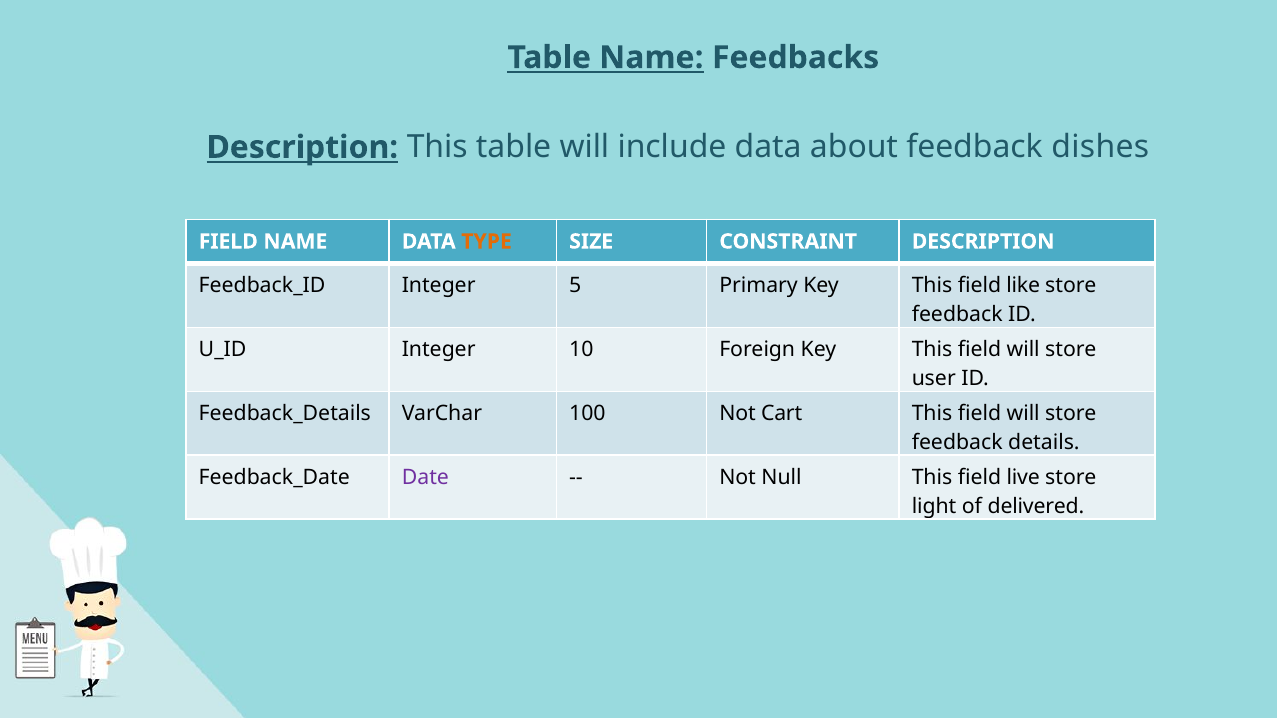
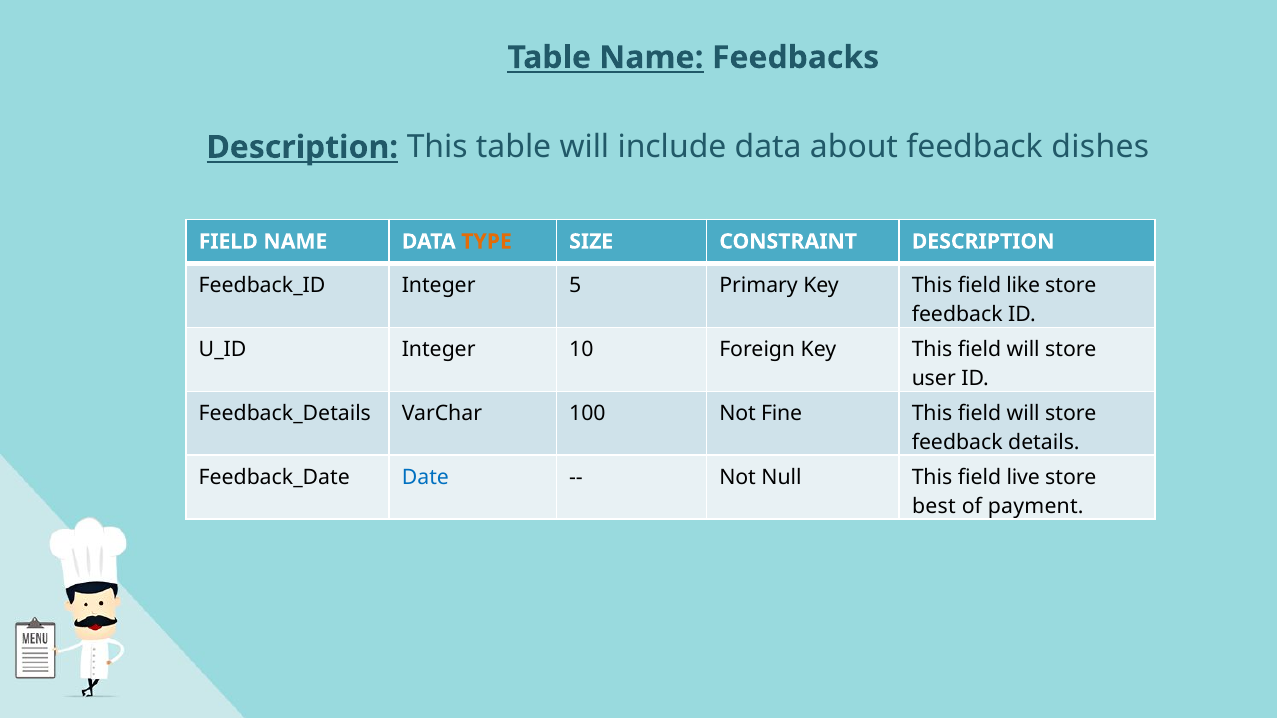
Cart: Cart -> Fine
Date colour: purple -> blue
light: light -> best
delivered: delivered -> payment
